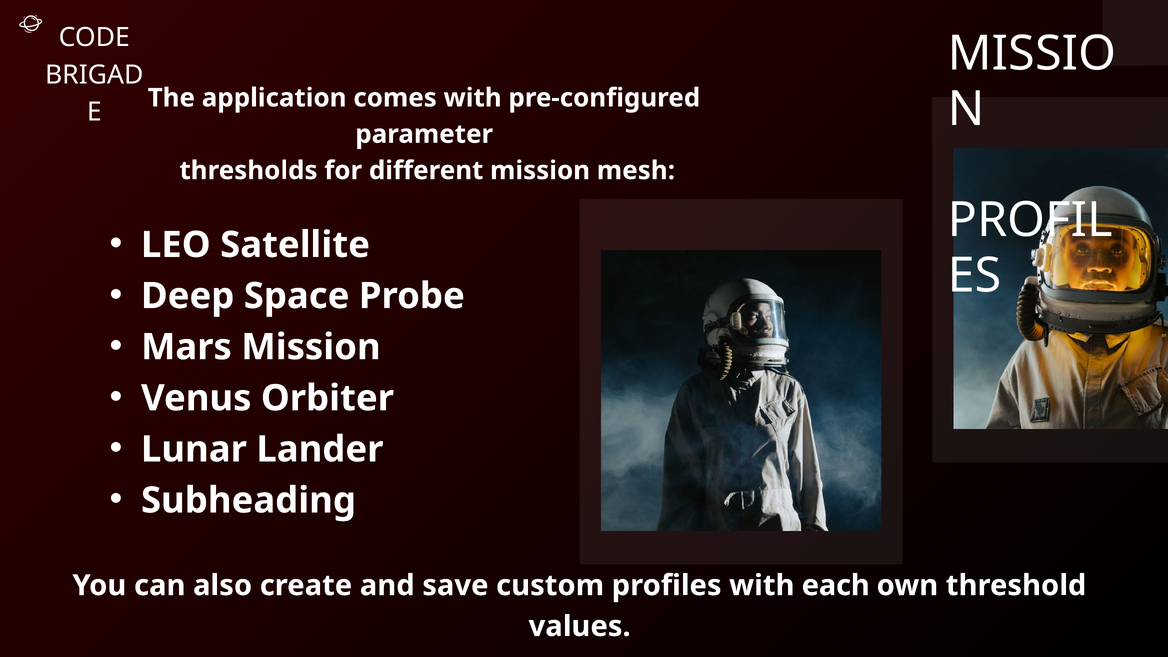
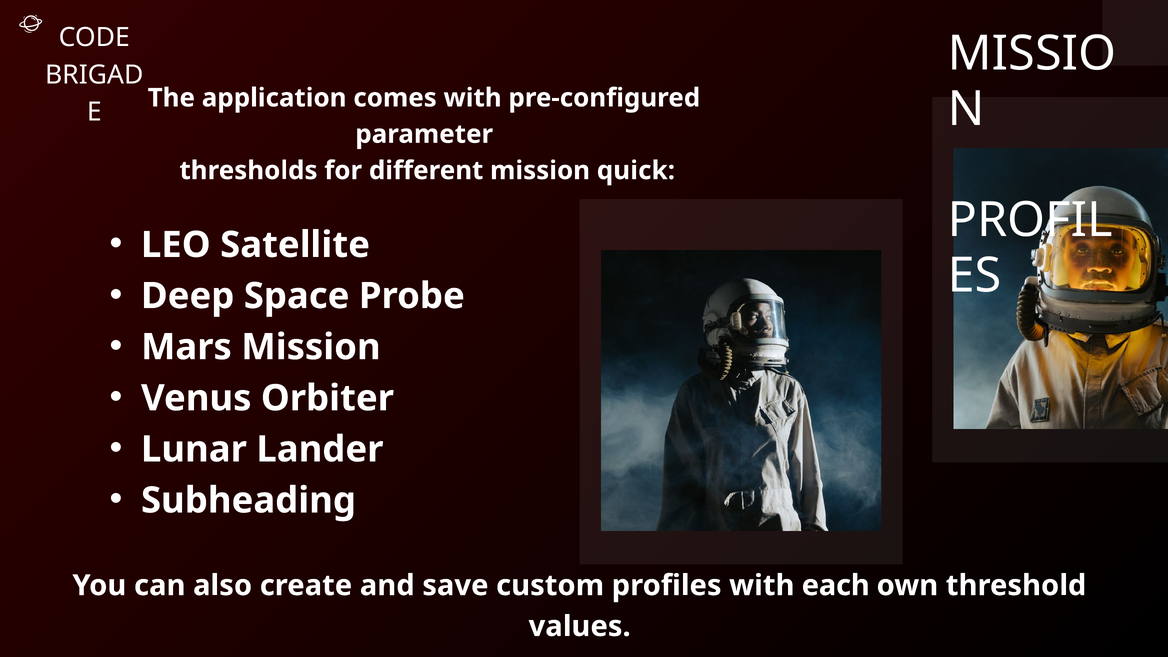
mesh: mesh -> quick
